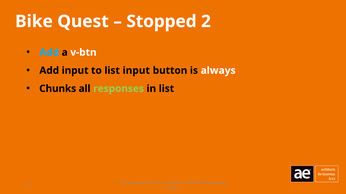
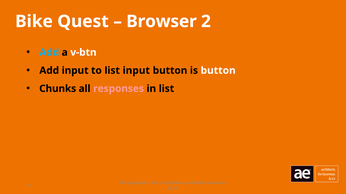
Stopped: Stopped -> Browser
is always: always -> button
responses colour: light green -> pink
